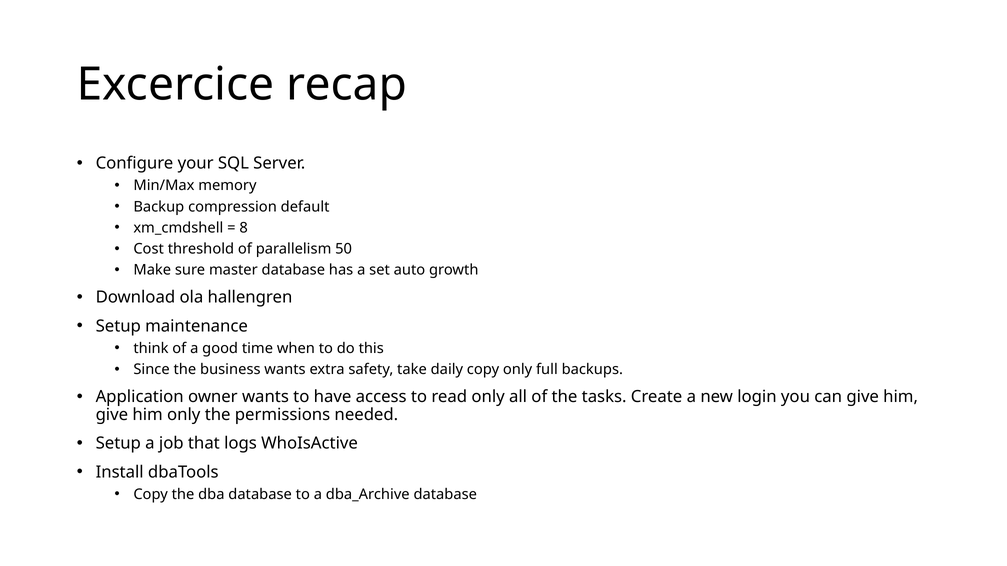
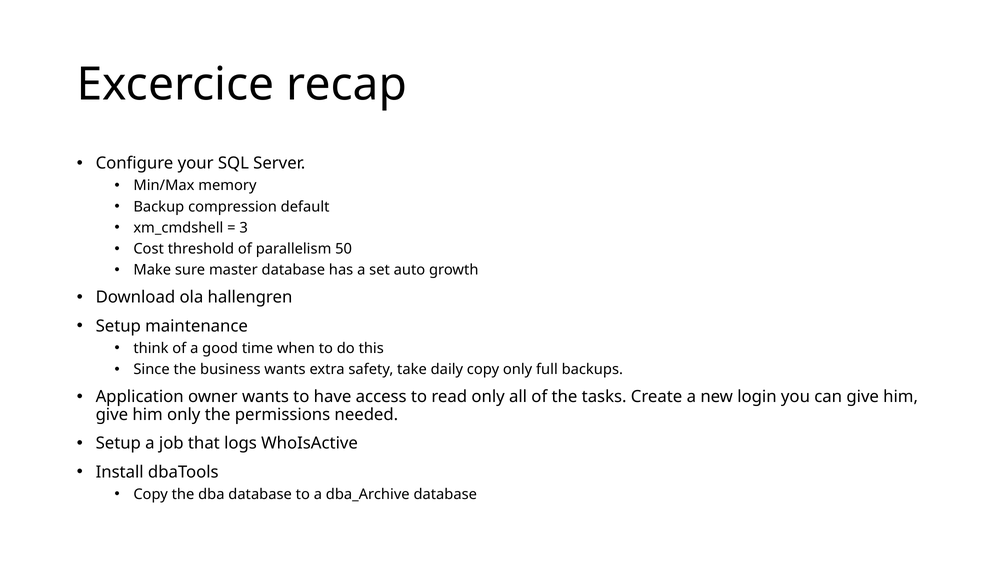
8: 8 -> 3
